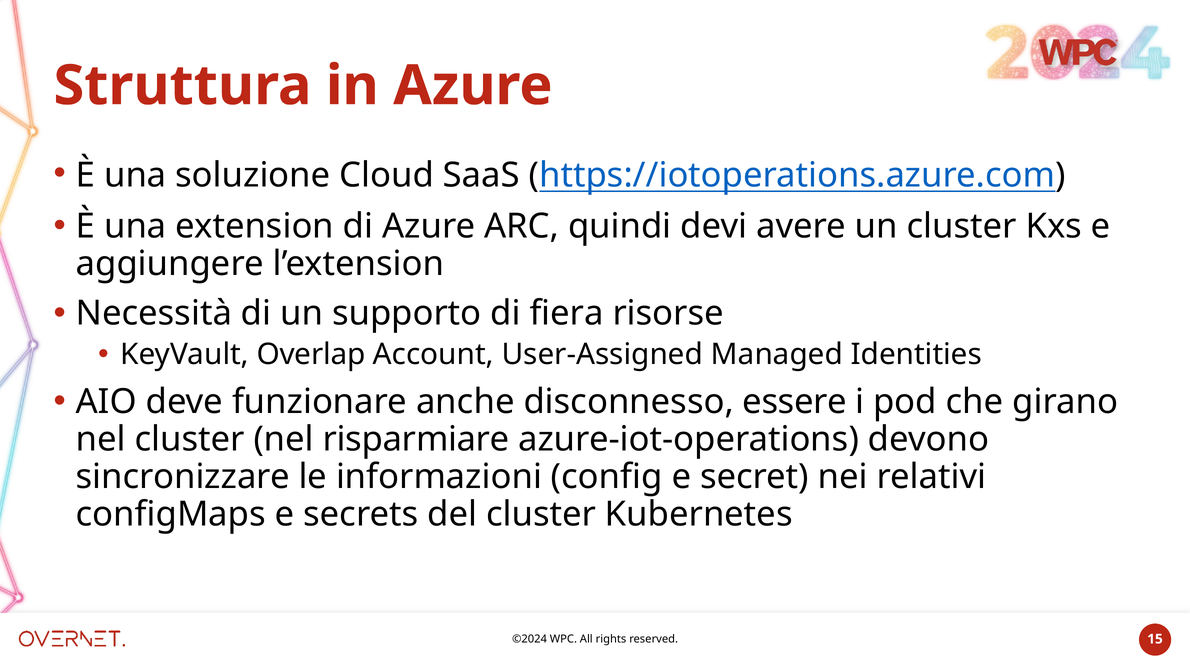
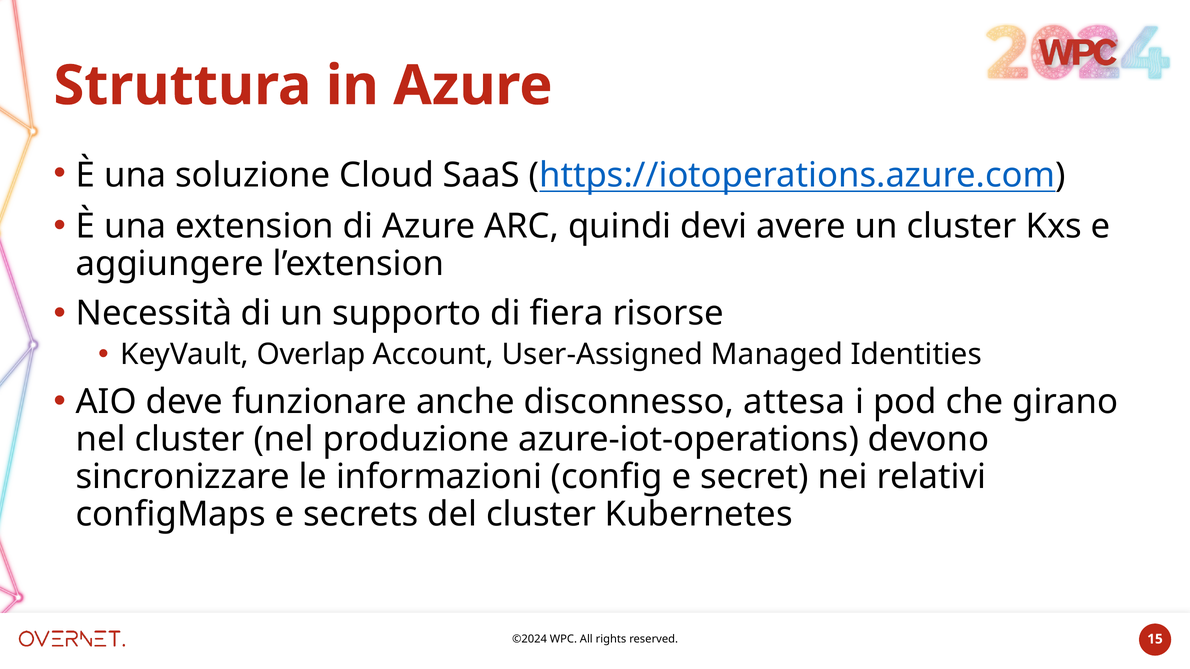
essere: essere -> attesa
risparmiare: risparmiare -> produzione
